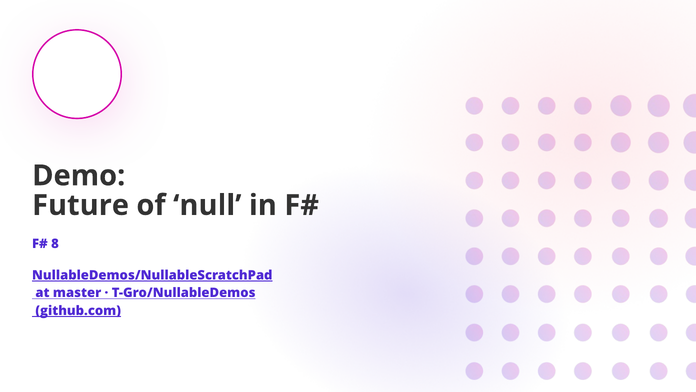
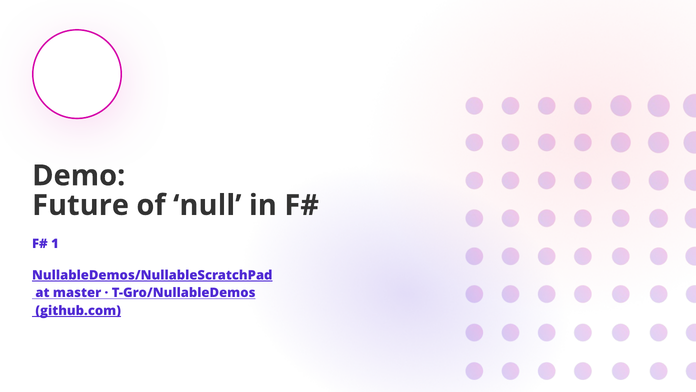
8: 8 -> 1
